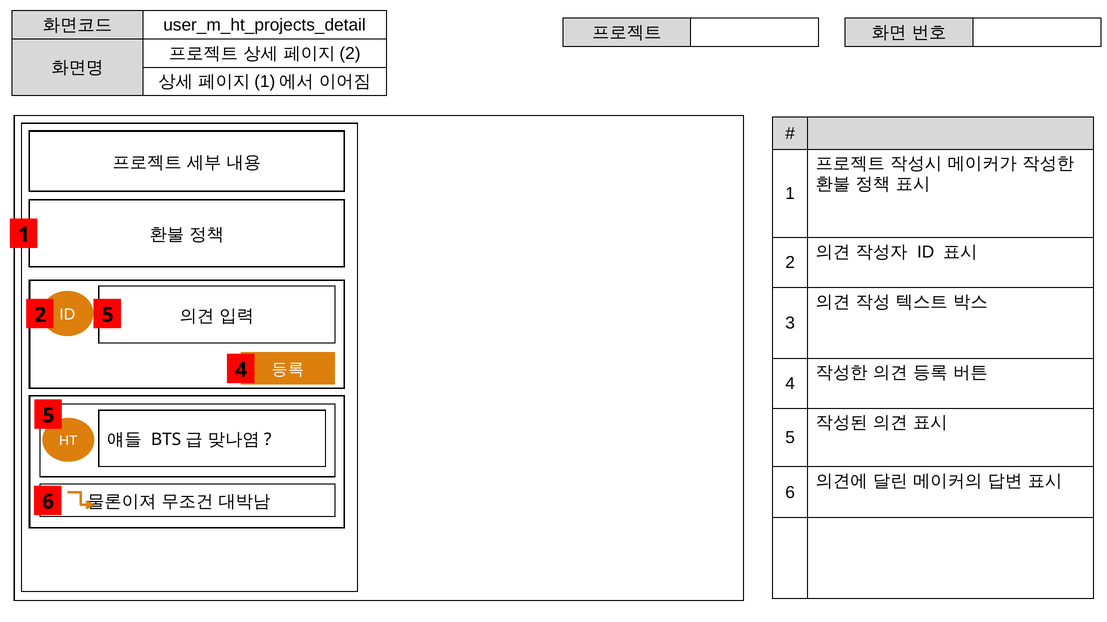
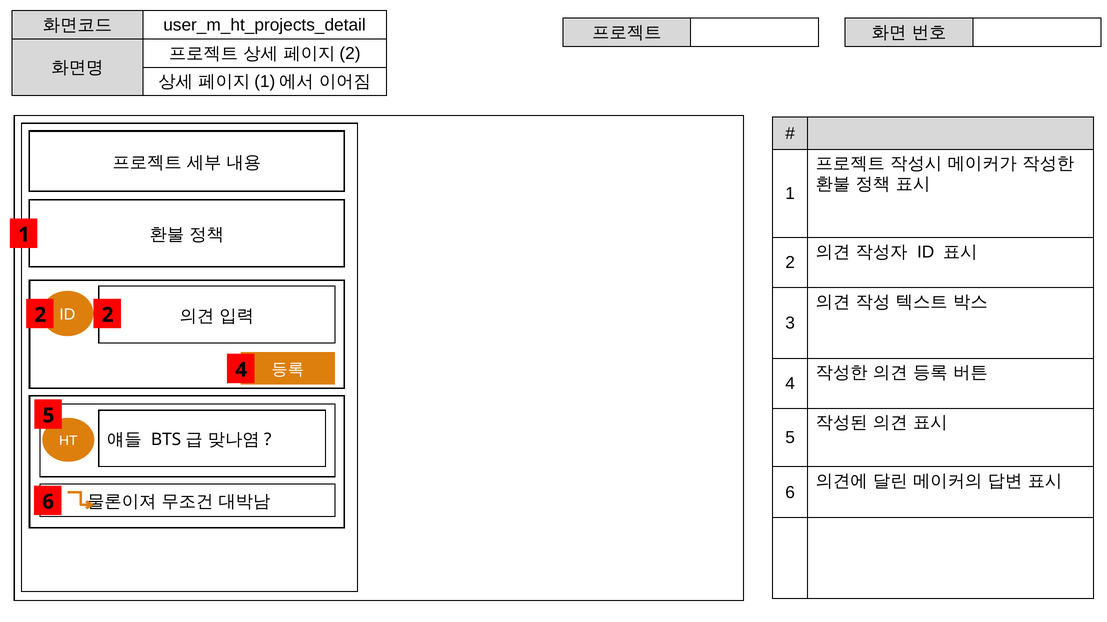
2 5: 5 -> 2
